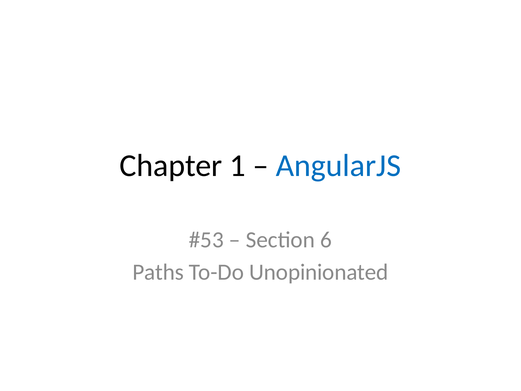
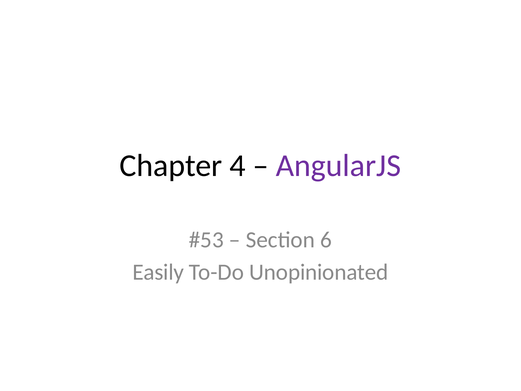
1: 1 -> 4
AngularJS colour: blue -> purple
Paths: Paths -> Easily
